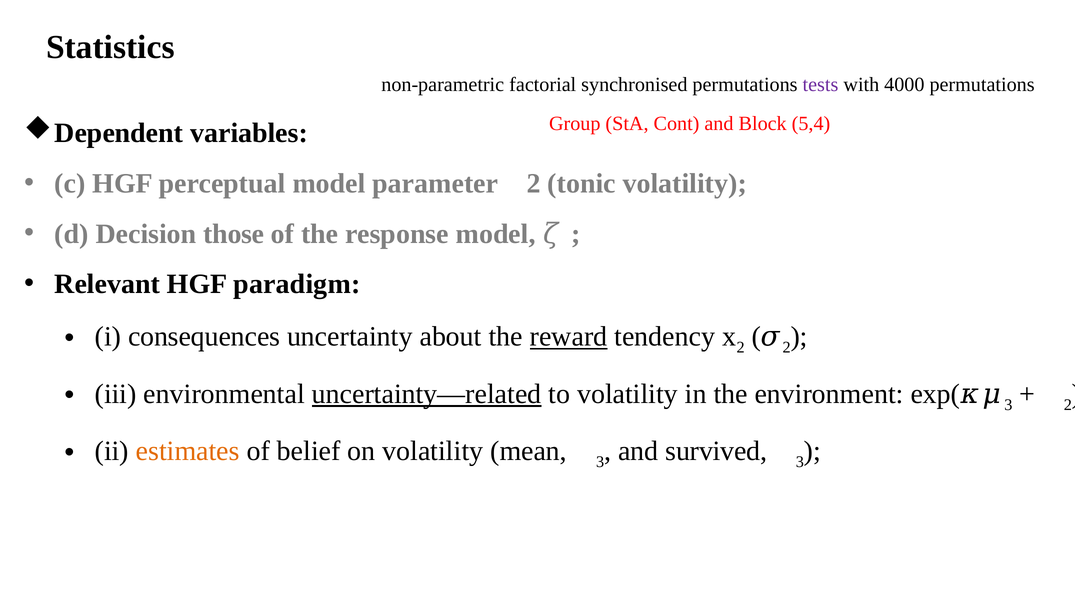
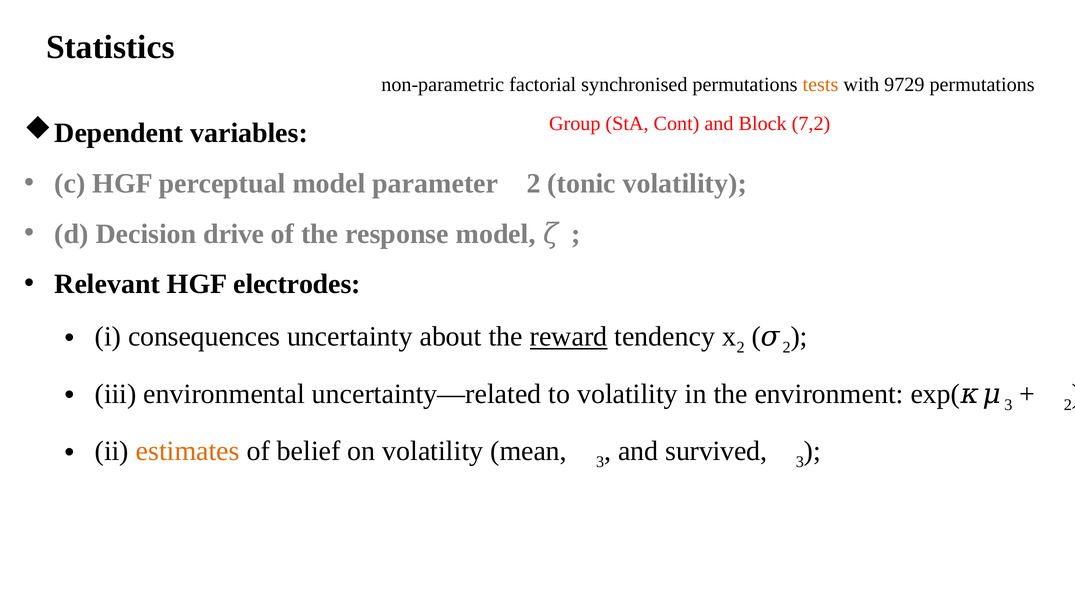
tests colour: purple -> orange
4000: 4000 -> 9729
5,4: 5,4 -> 7,2
those: those -> drive
paradigm: paradigm -> electrodes
uncertainty—related underline: present -> none
